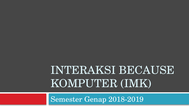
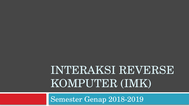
BECAUSE: BECAUSE -> REVERSE
